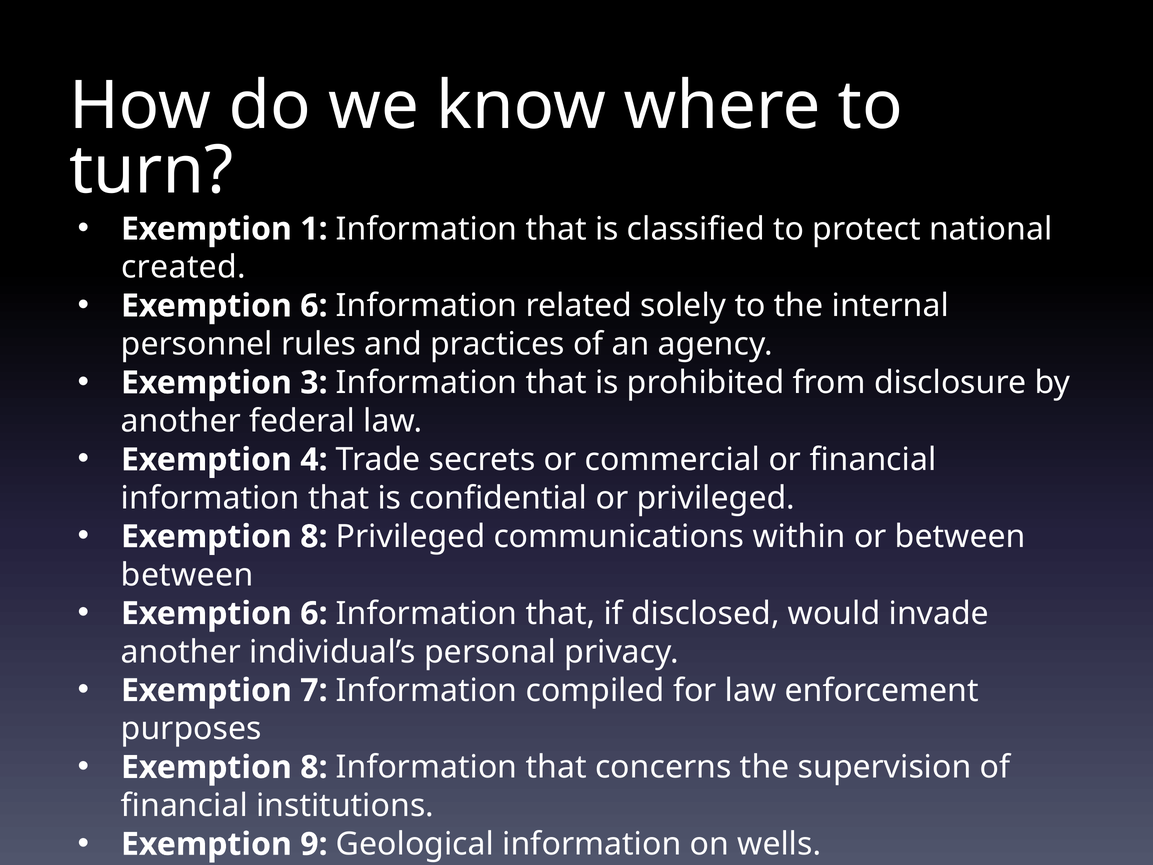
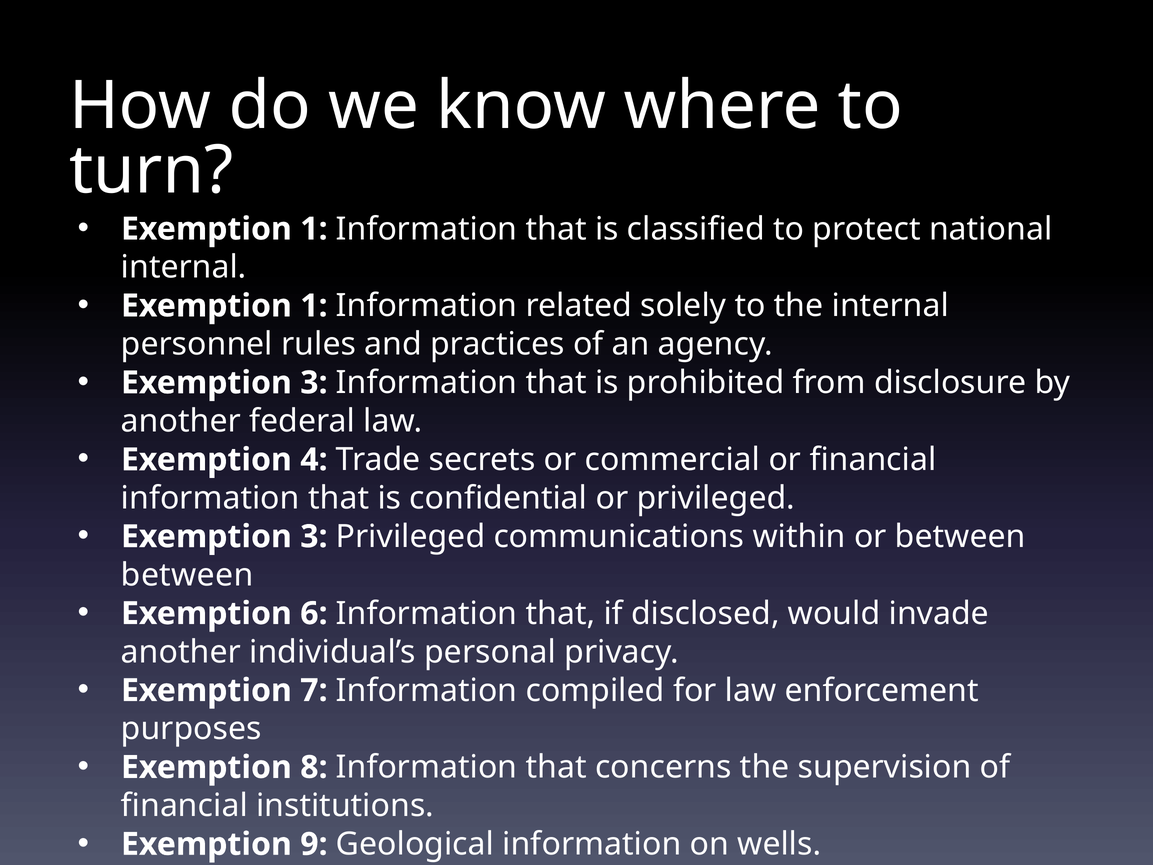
created at (184, 267): created -> internal
6 at (314, 306): 6 -> 1
8 at (314, 536): 8 -> 3
